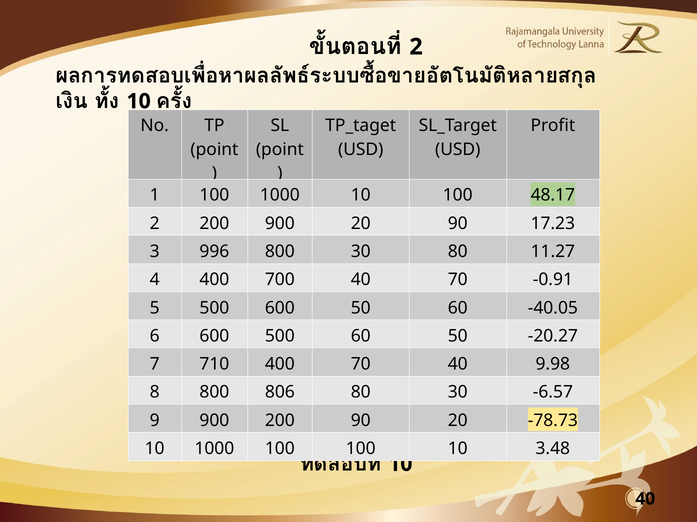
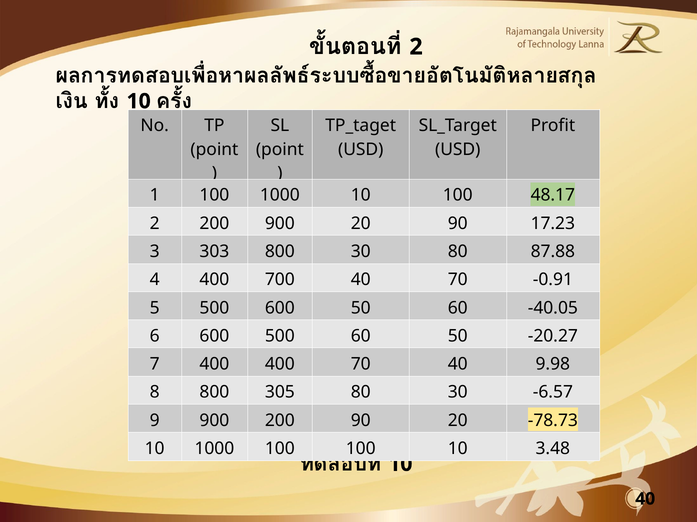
996: 996 -> 303
11.27: 11.27 -> 87.88
7 710: 710 -> 400
806: 806 -> 305
